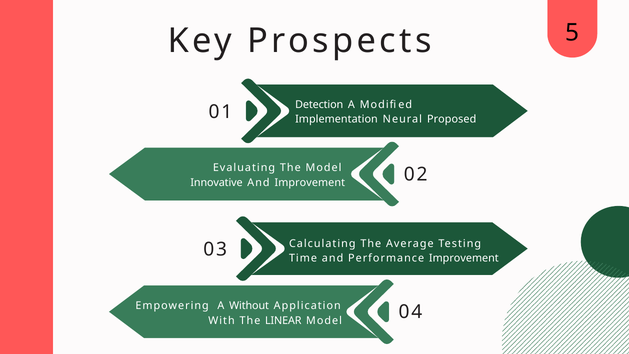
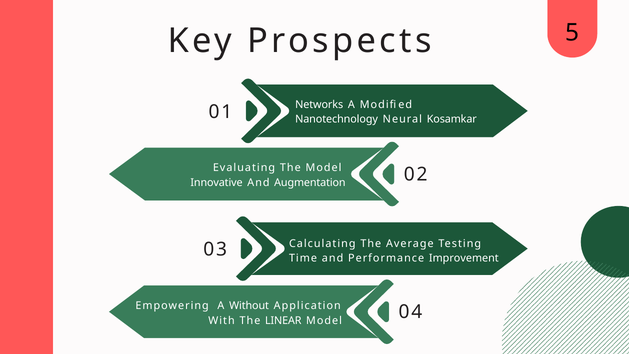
Detection: Detection -> Networks
Implementation: Implementation -> Nanotechnology
Proposed: Proposed -> Kosamkar
And Improvement: Improvement -> Augmentation
